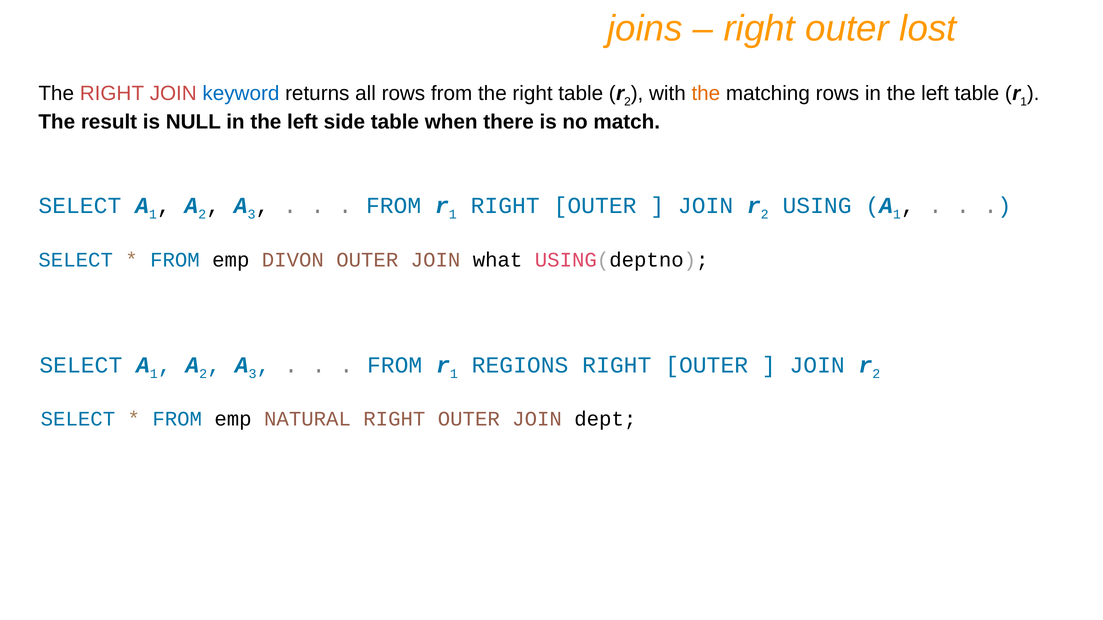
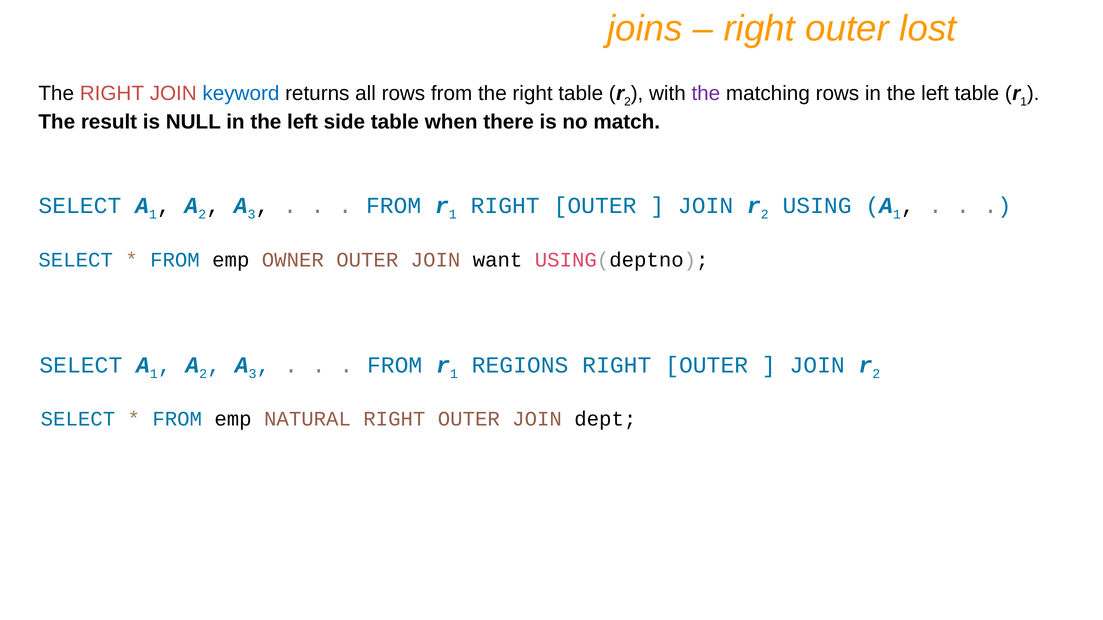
the at (706, 94) colour: orange -> purple
DIVON: DIVON -> OWNER
what: what -> want
